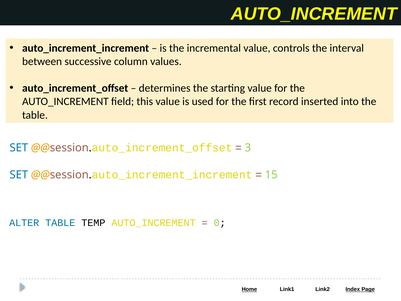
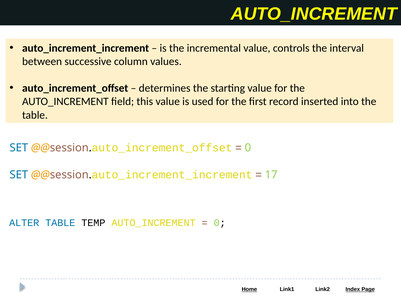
3 at (248, 148): 3 -> 0
15: 15 -> 17
